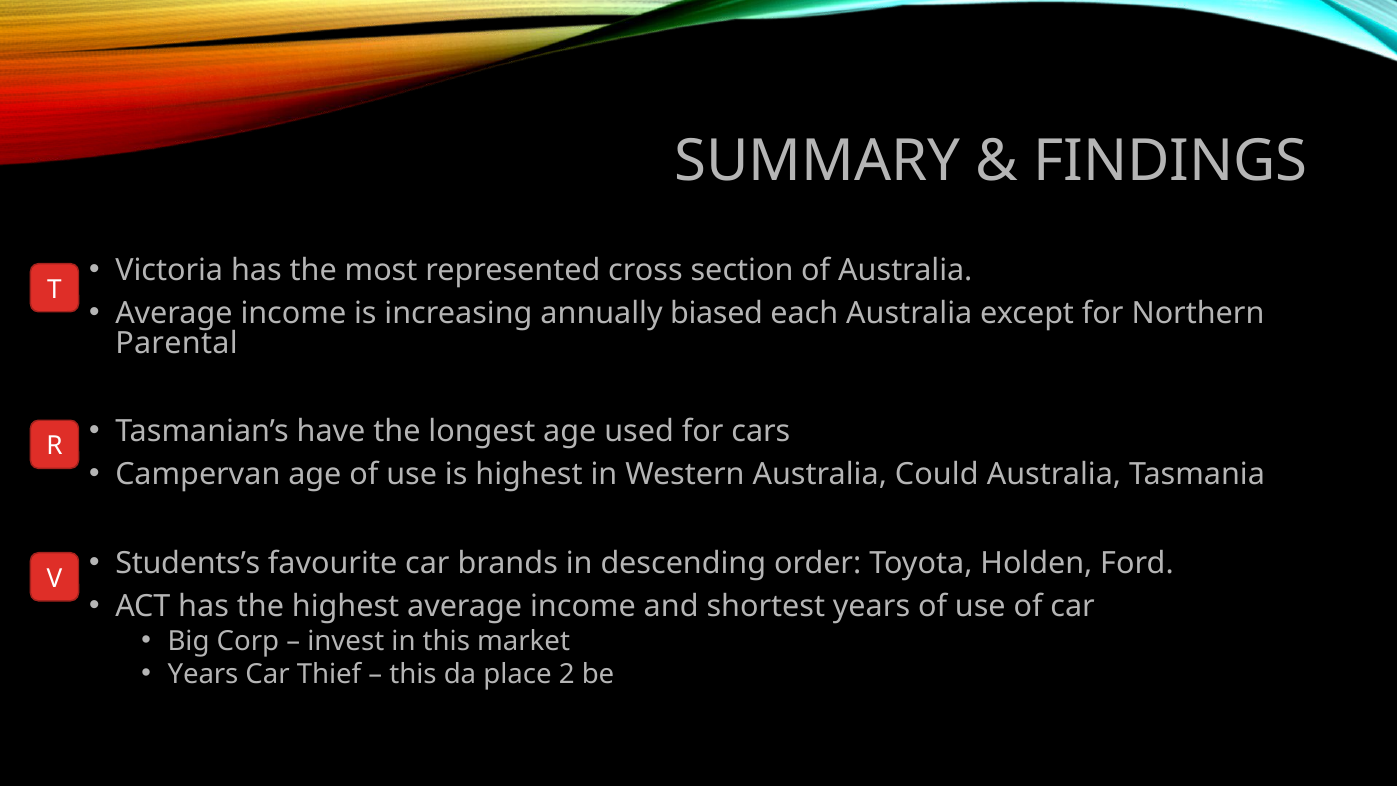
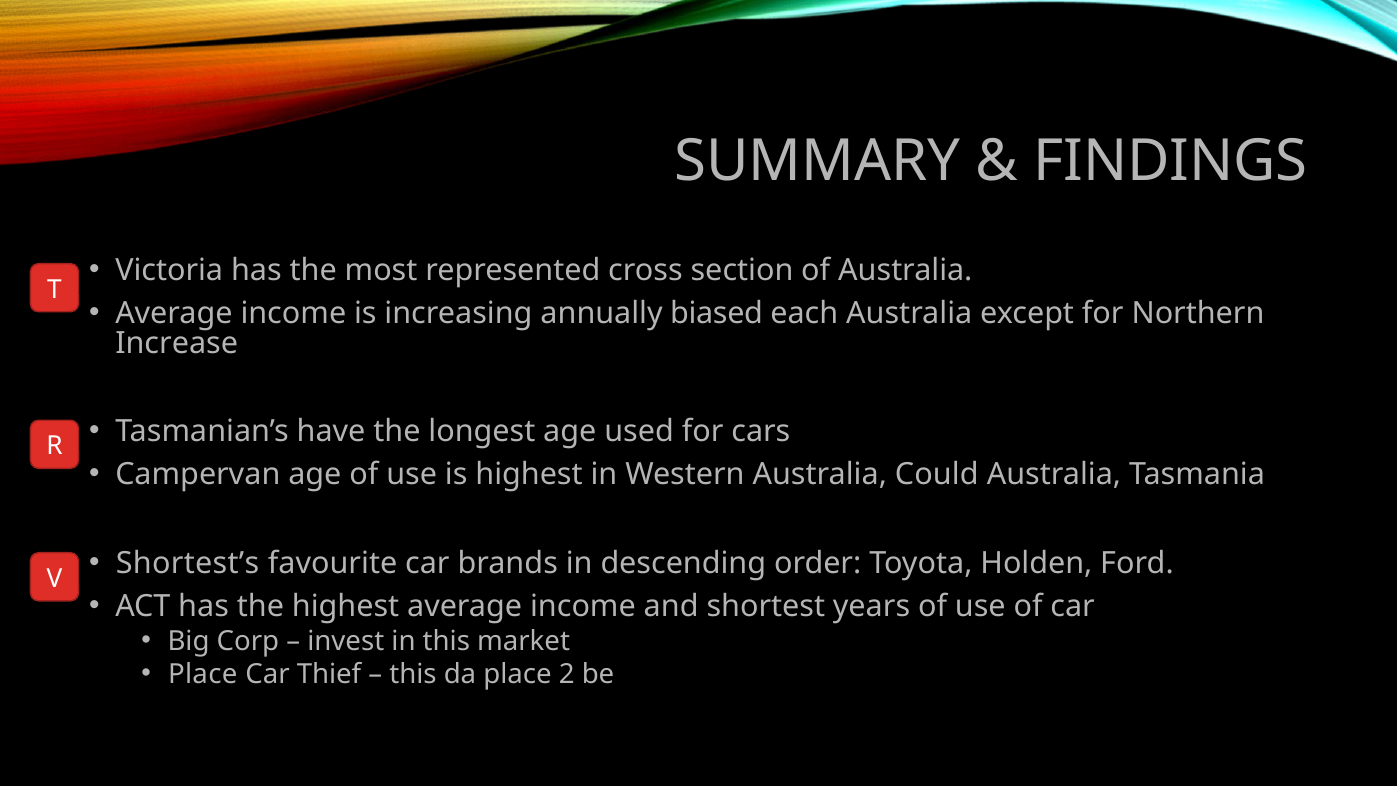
Parental: Parental -> Increase
Students’s: Students’s -> Shortest’s
Years at (203, 674): Years -> Place
